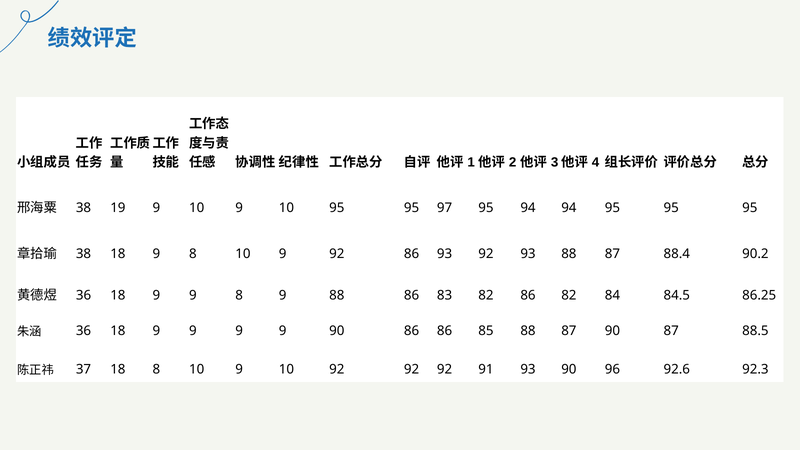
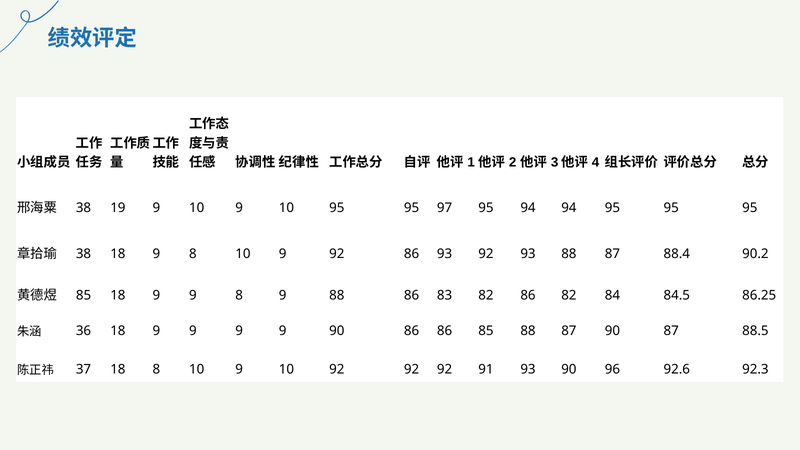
36 at (84, 295): 36 -> 85
